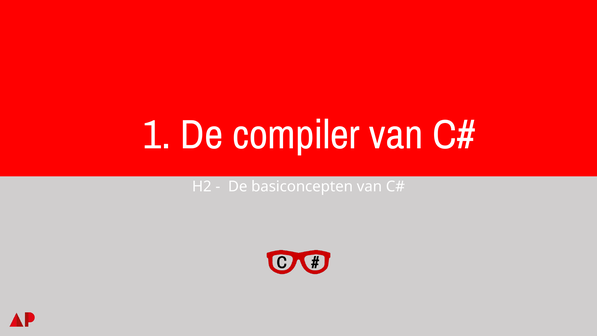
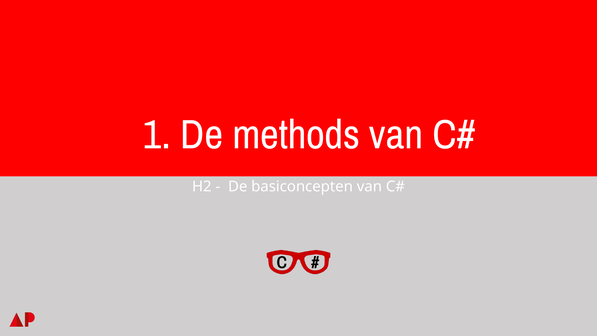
compiler: compiler -> methods
